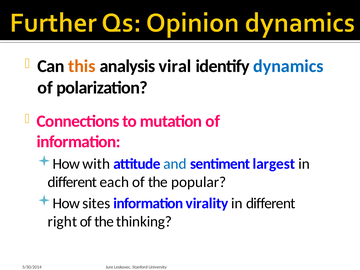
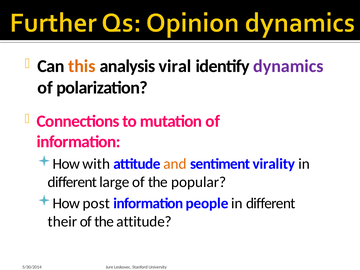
dynamics colour: blue -> purple
and colour: blue -> orange
largest: largest -> virality
each: each -> large
sites: sites -> post
virality: virality -> people
right: right -> their
the thinking: thinking -> attitude
